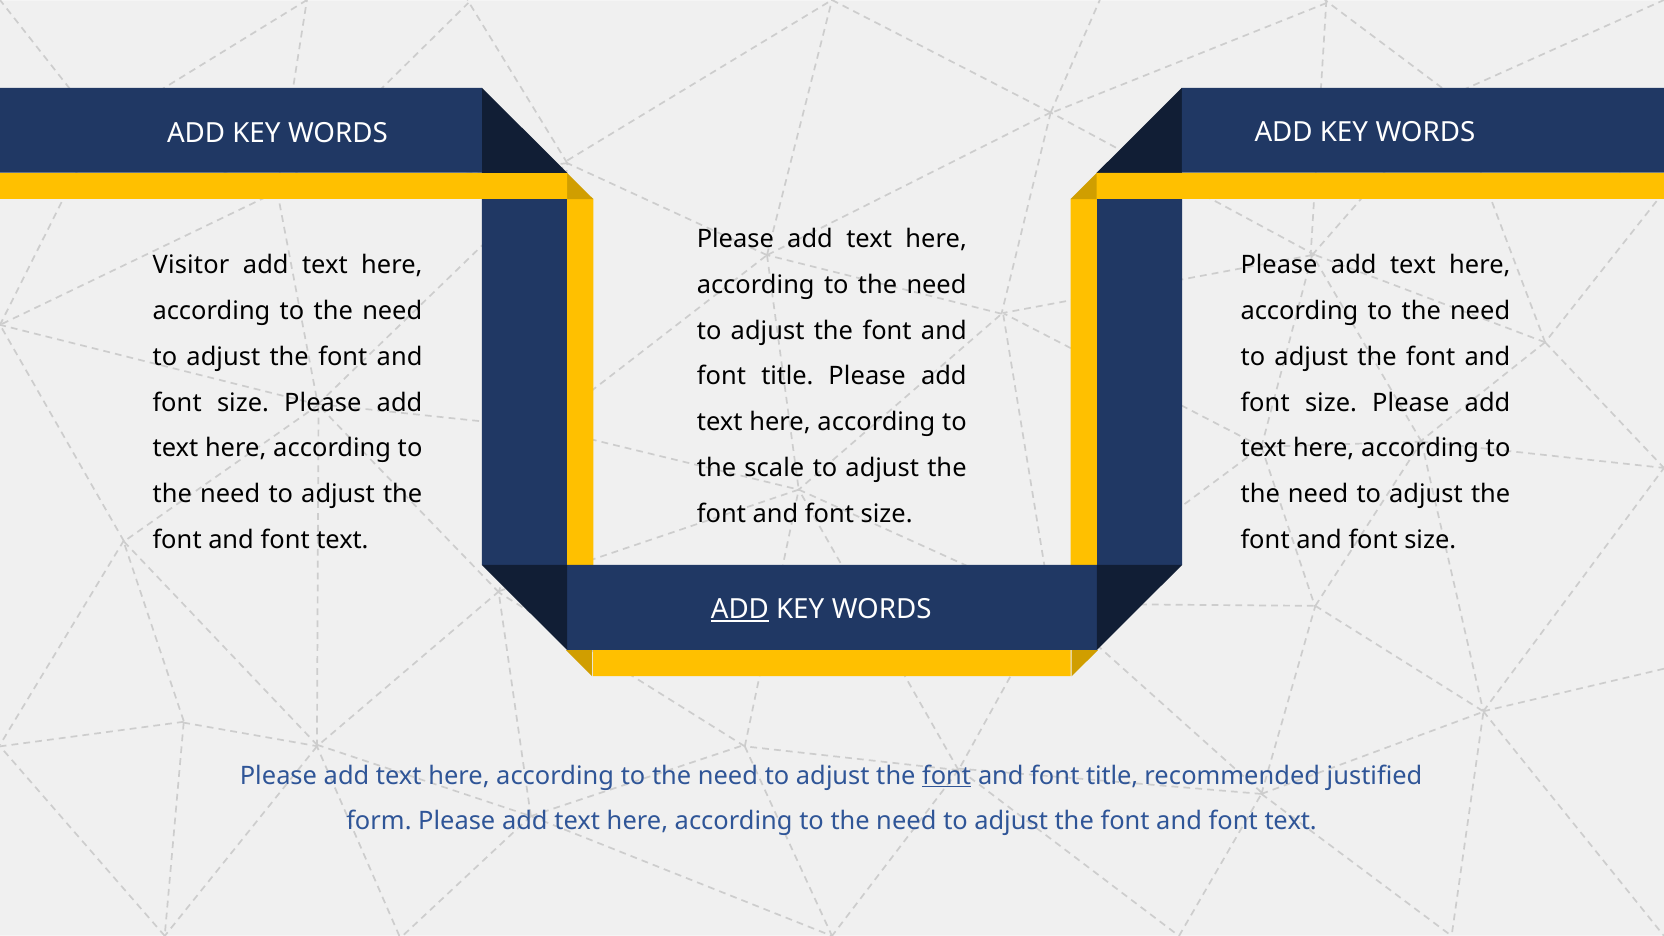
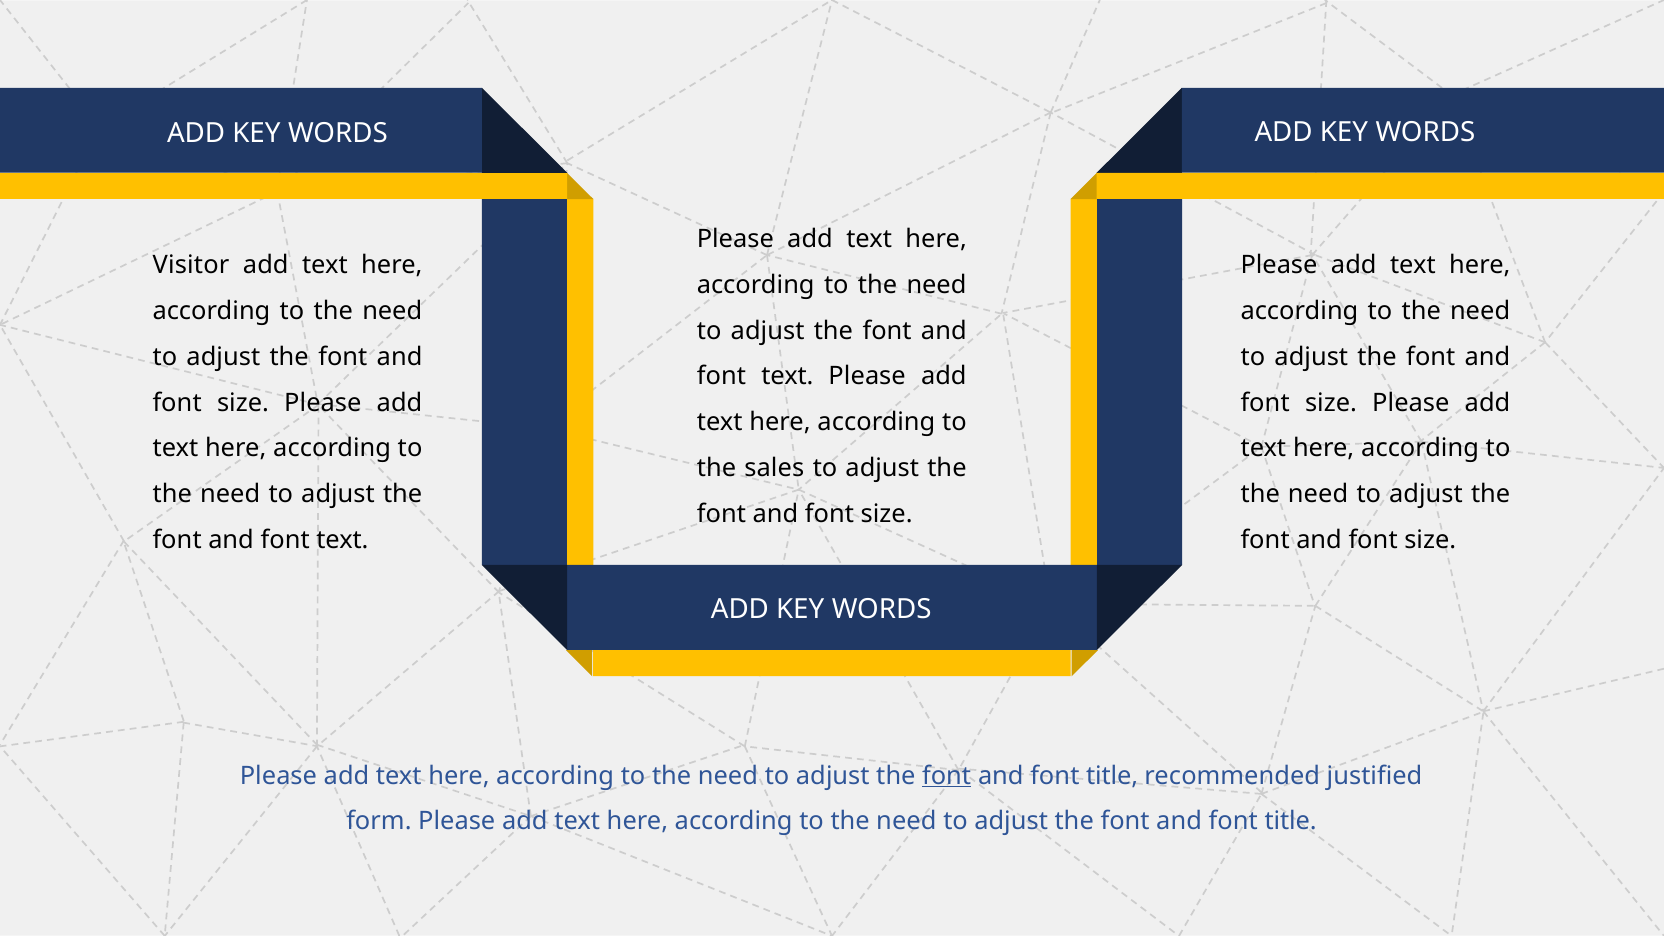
title at (787, 376): title -> text
scale: scale -> sales
ADD at (740, 609) underline: present -> none
text at (1291, 822): text -> title
